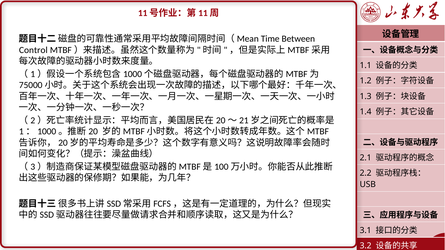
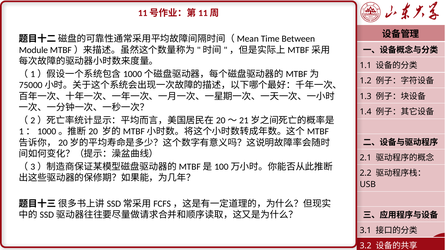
Control: Control -> Module
